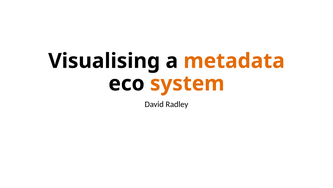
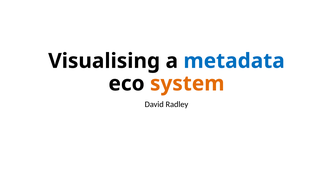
metadata colour: orange -> blue
